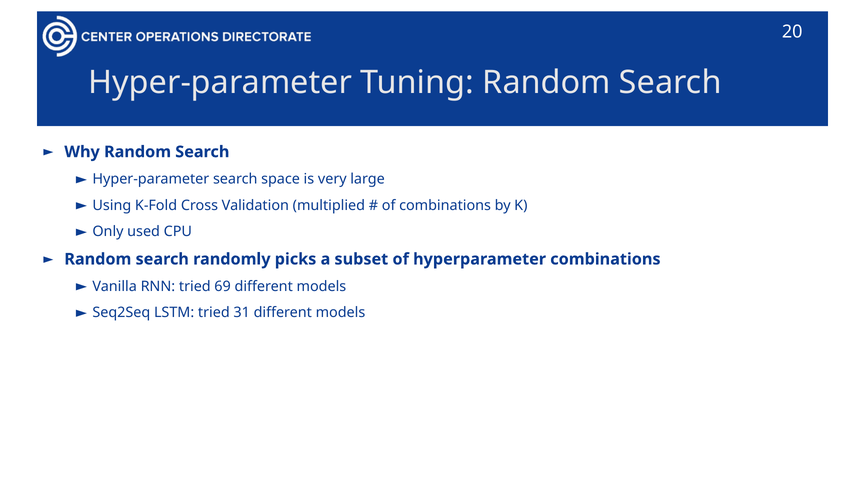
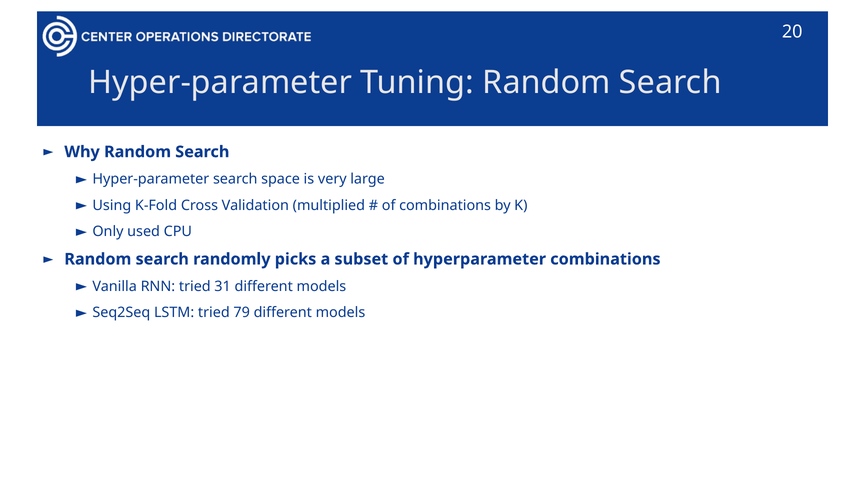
69: 69 -> 31
31: 31 -> 79
